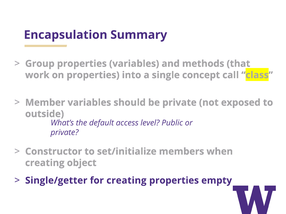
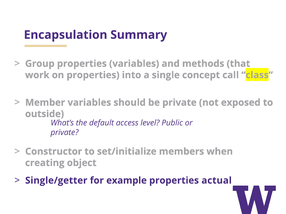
for creating: creating -> example
empty: empty -> actual
